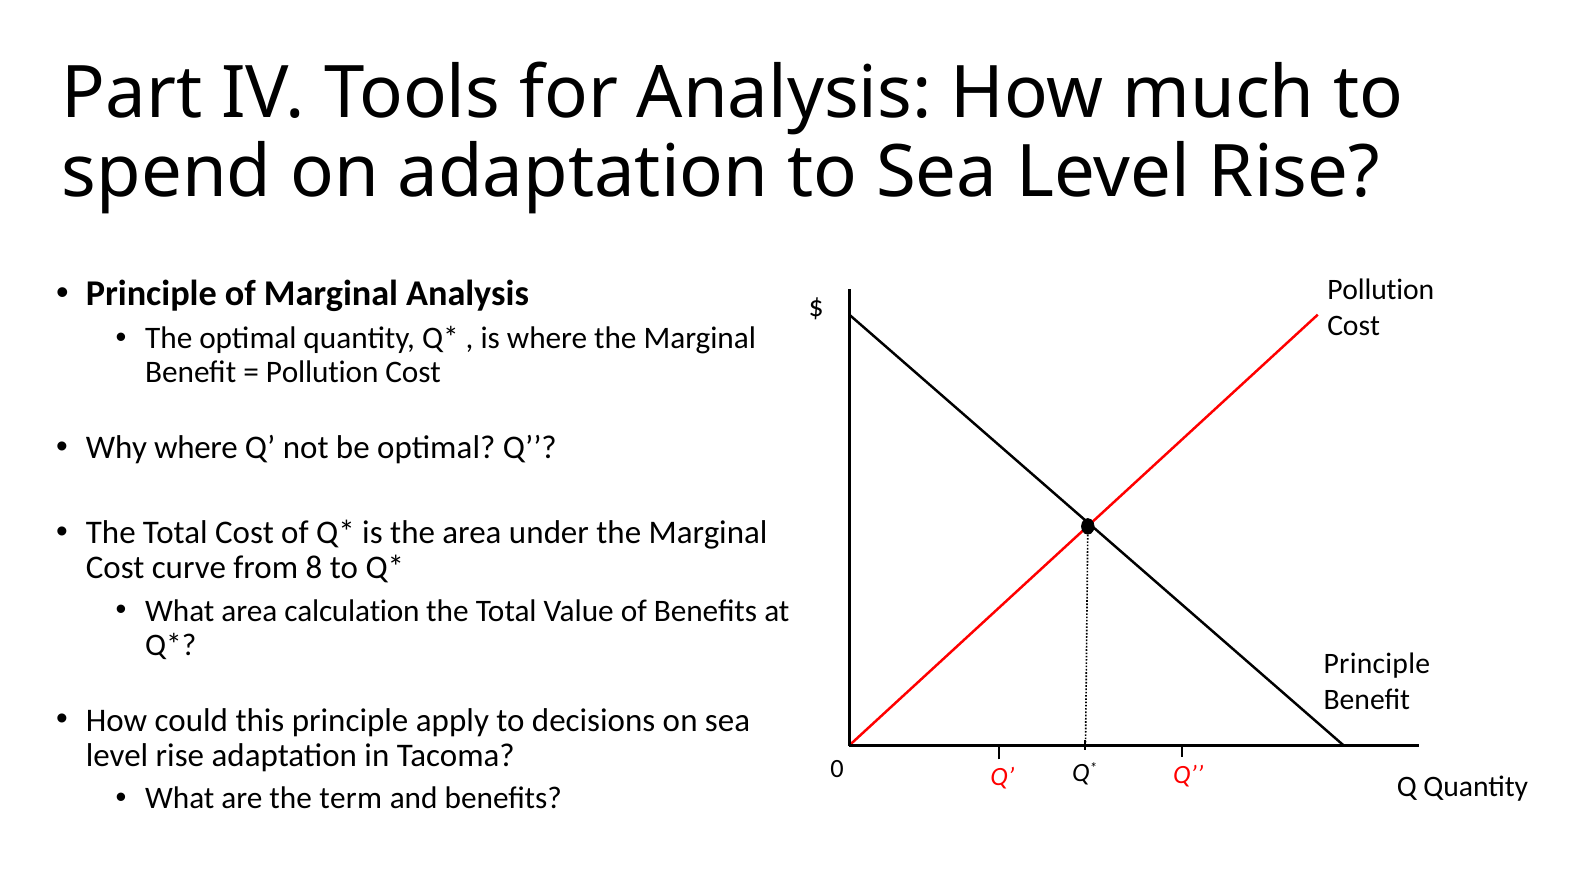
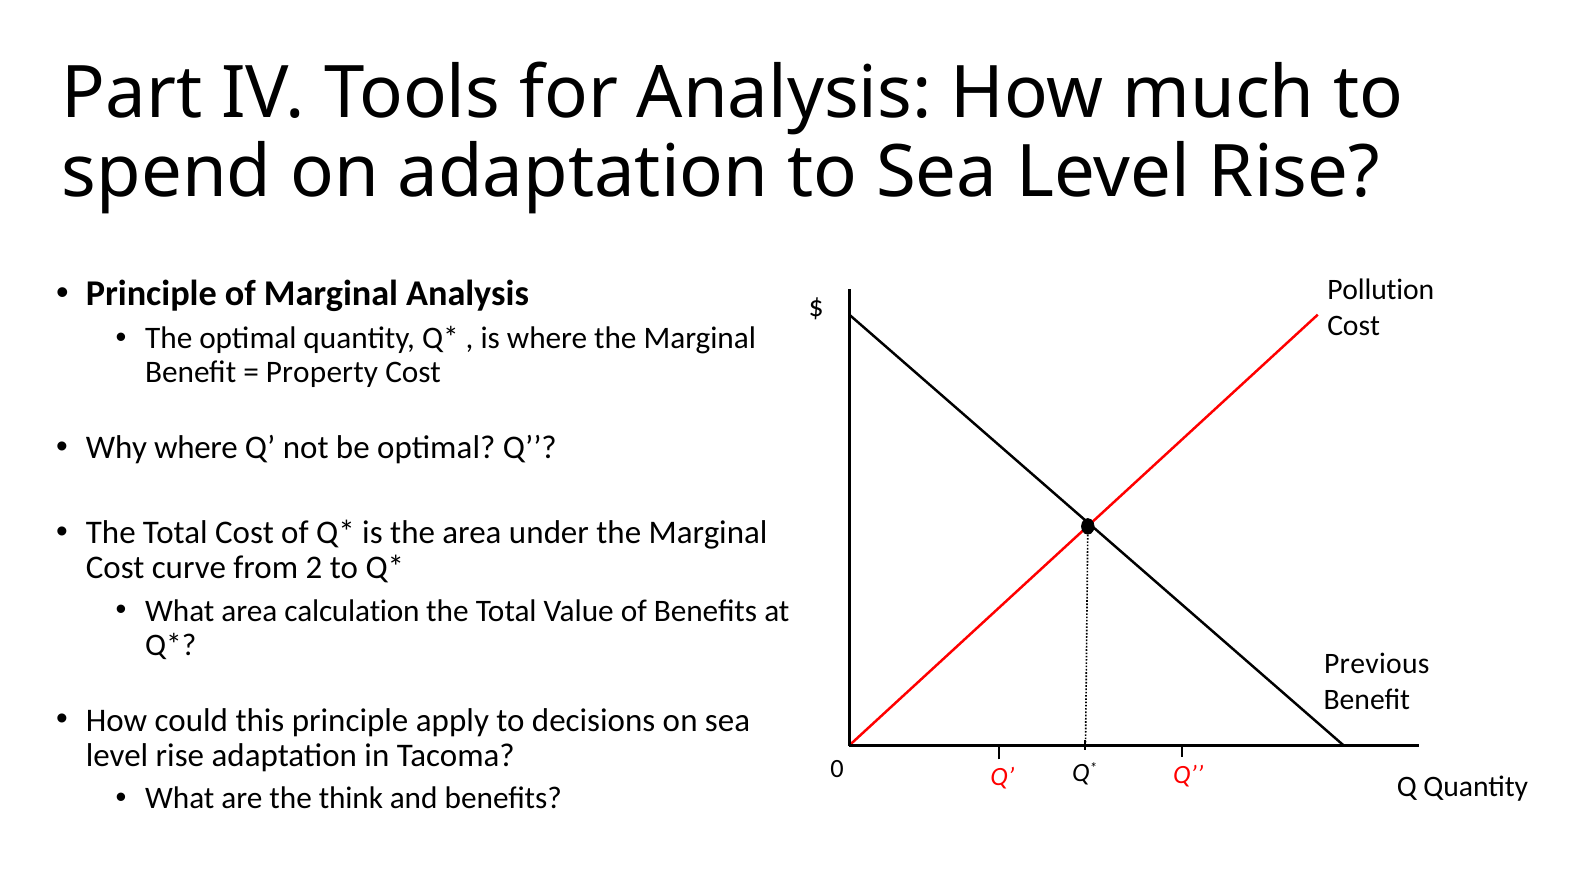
Pollution at (322, 372): Pollution -> Property
8: 8 -> 2
Principle at (1377, 664): Principle -> Previous
term: term -> think
